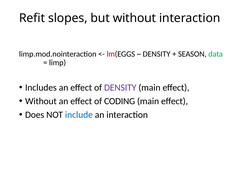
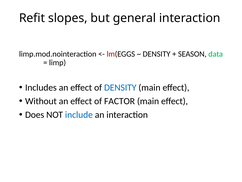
but without: without -> general
DENSITY at (120, 87) colour: purple -> blue
CODING: CODING -> FACTOR
